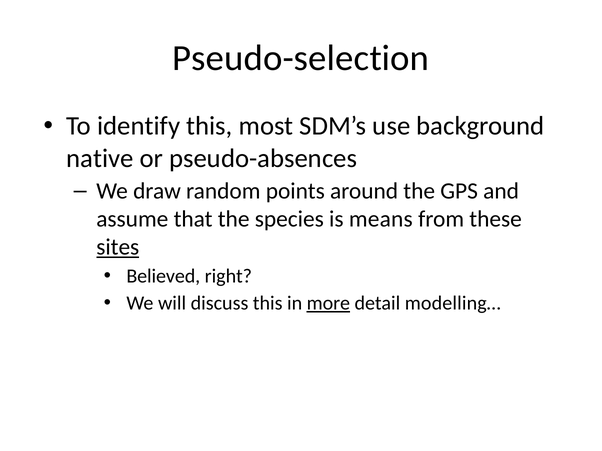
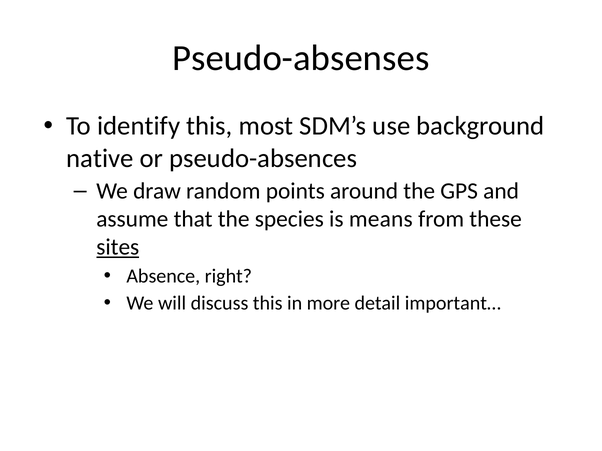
Pseudo-selection: Pseudo-selection -> Pseudo-absenses
Believed: Believed -> Absence
more underline: present -> none
modelling…: modelling… -> important…
